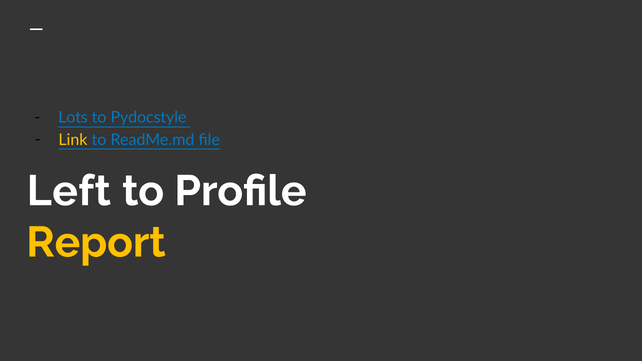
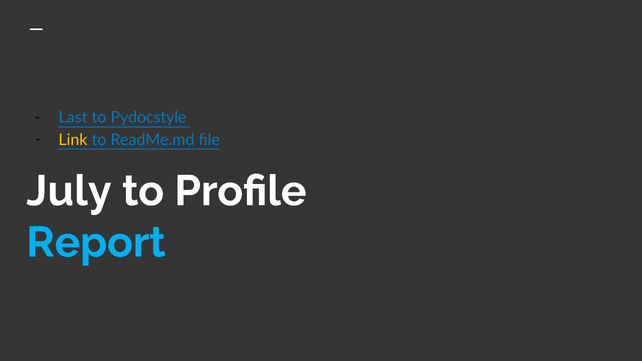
Lots: Lots -> Last
Left: Left -> July
Report colour: yellow -> light blue
